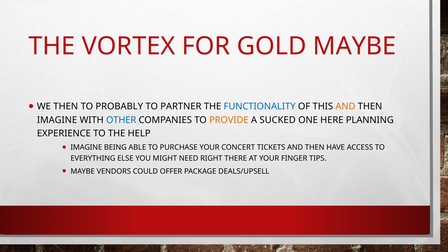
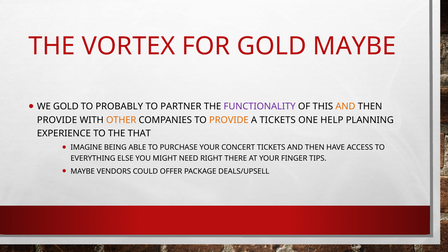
WE THEN: THEN -> GOLD
FUNCTIONALITY colour: blue -> purple
IMAGINE at (57, 120): IMAGINE -> PROVIDE
OTHER colour: blue -> orange
A SUCKED: SUCKED -> TICKETS
HERE: HERE -> HELP
HELP: HELP -> THAT
